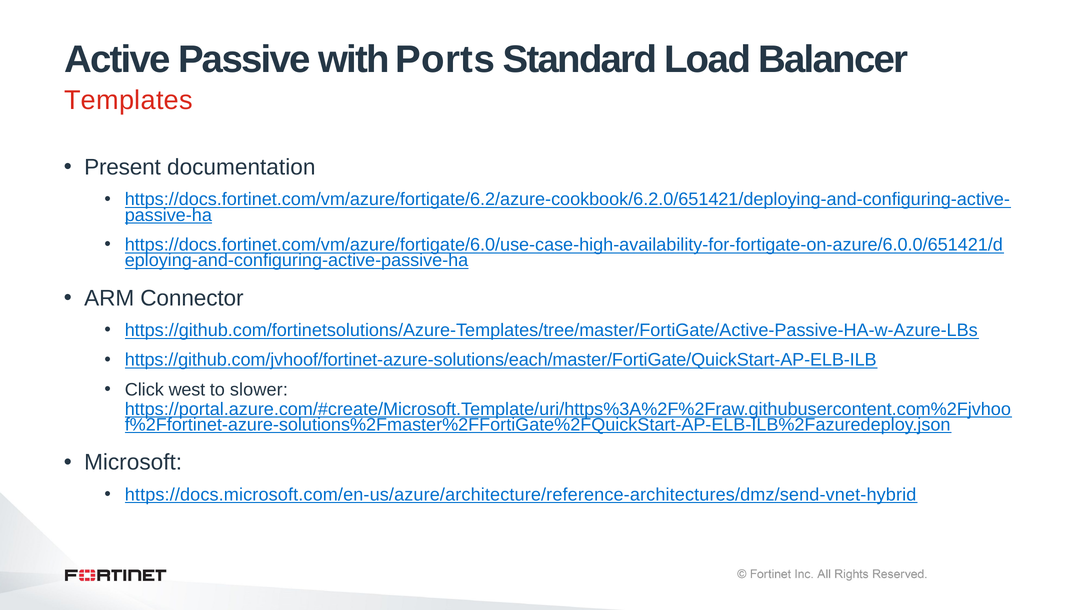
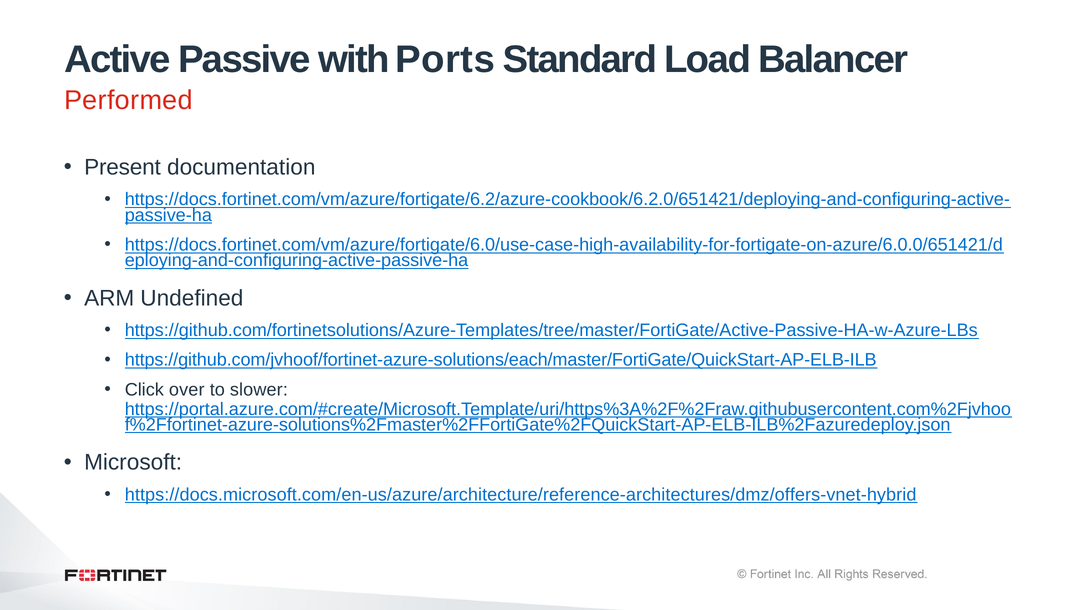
Templates: Templates -> Performed
Connector: Connector -> Undefined
west: west -> over
https://docs.microsoft.com/en-us/azure/architecture/reference-architectures/dmz/send-vnet-hybrid: https://docs.microsoft.com/en-us/azure/architecture/reference-architectures/dmz/send-vnet-hybrid -> https://docs.microsoft.com/en-us/azure/architecture/reference-architectures/dmz/offers-vnet-hybrid
